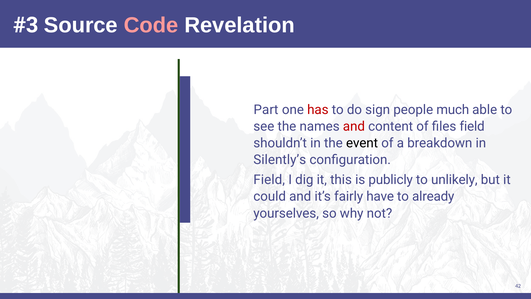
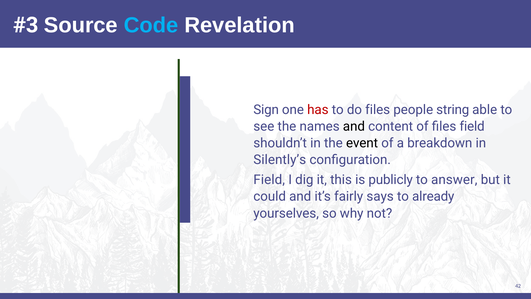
Code colour: pink -> light blue
Part: Part -> Sign
do sign: sign -> files
much: much -> string
and at (354, 126) colour: red -> black
unlikely: unlikely -> answer
have: have -> says
